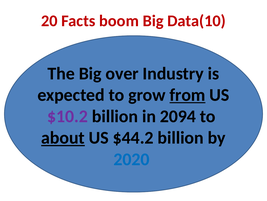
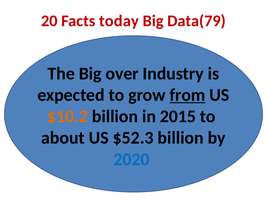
boom: boom -> today
Data(10: Data(10 -> Data(79
$10.2 colour: purple -> orange
2094: 2094 -> 2015
about underline: present -> none
$44.2: $44.2 -> $52.3
